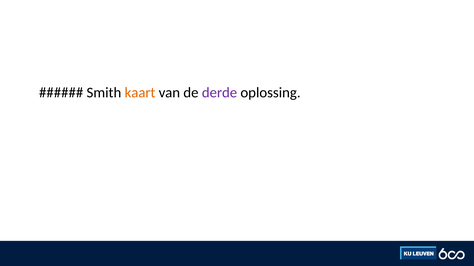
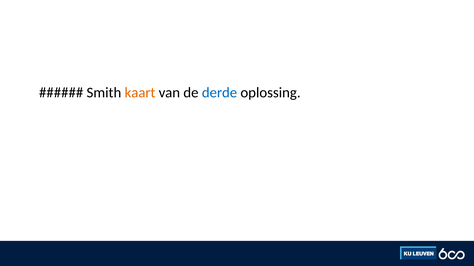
derde colour: purple -> blue
